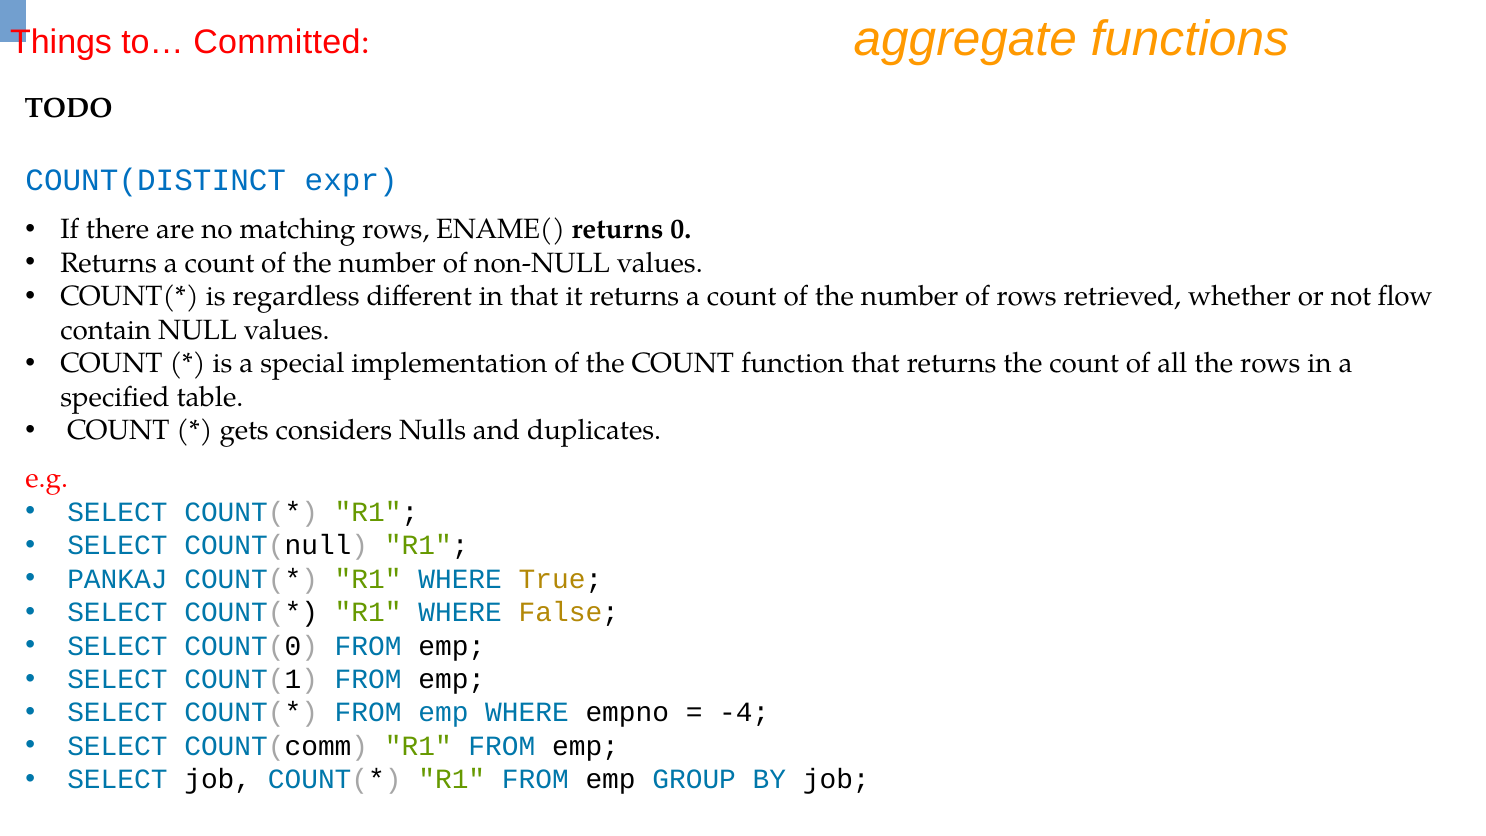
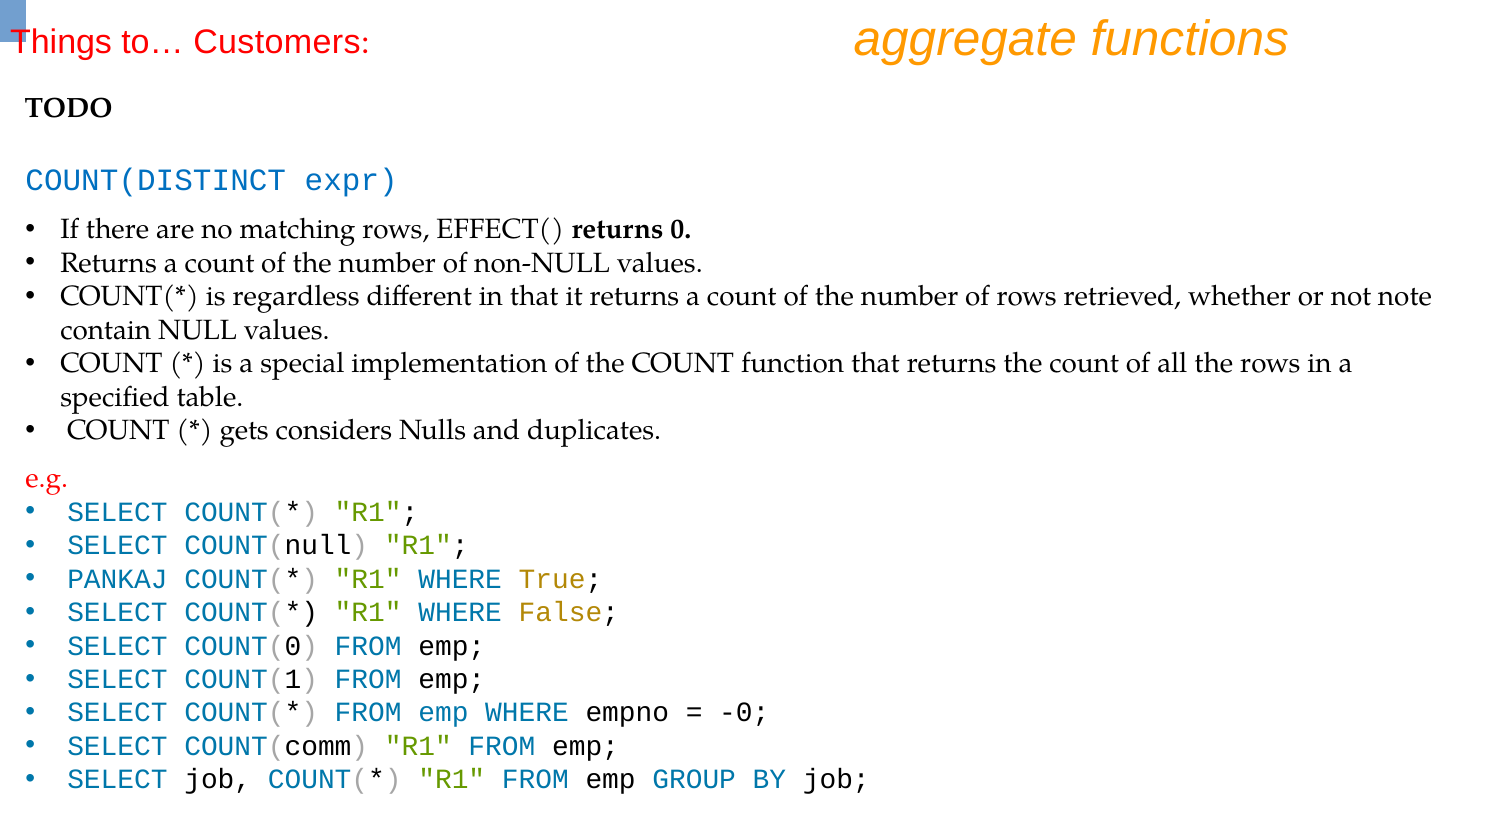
Committed: Committed -> Customers
ENAME(: ENAME( -> EFFECT(
flow: flow -> note
-4: -4 -> -0
